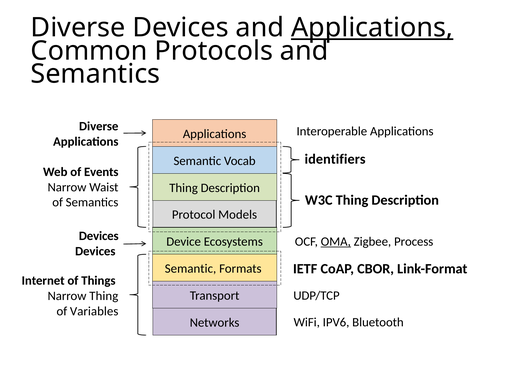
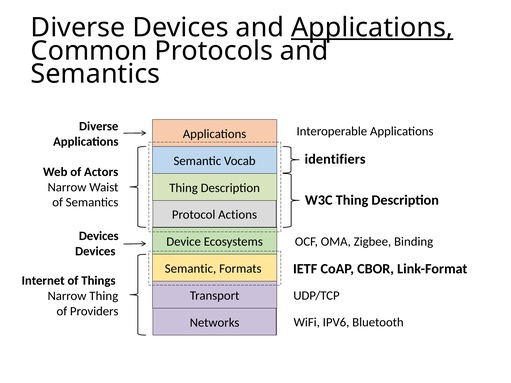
Events: Events -> Actors
Models: Models -> Actions
OMA underline: present -> none
Process: Process -> Binding
Variables: Variables -> Providers
